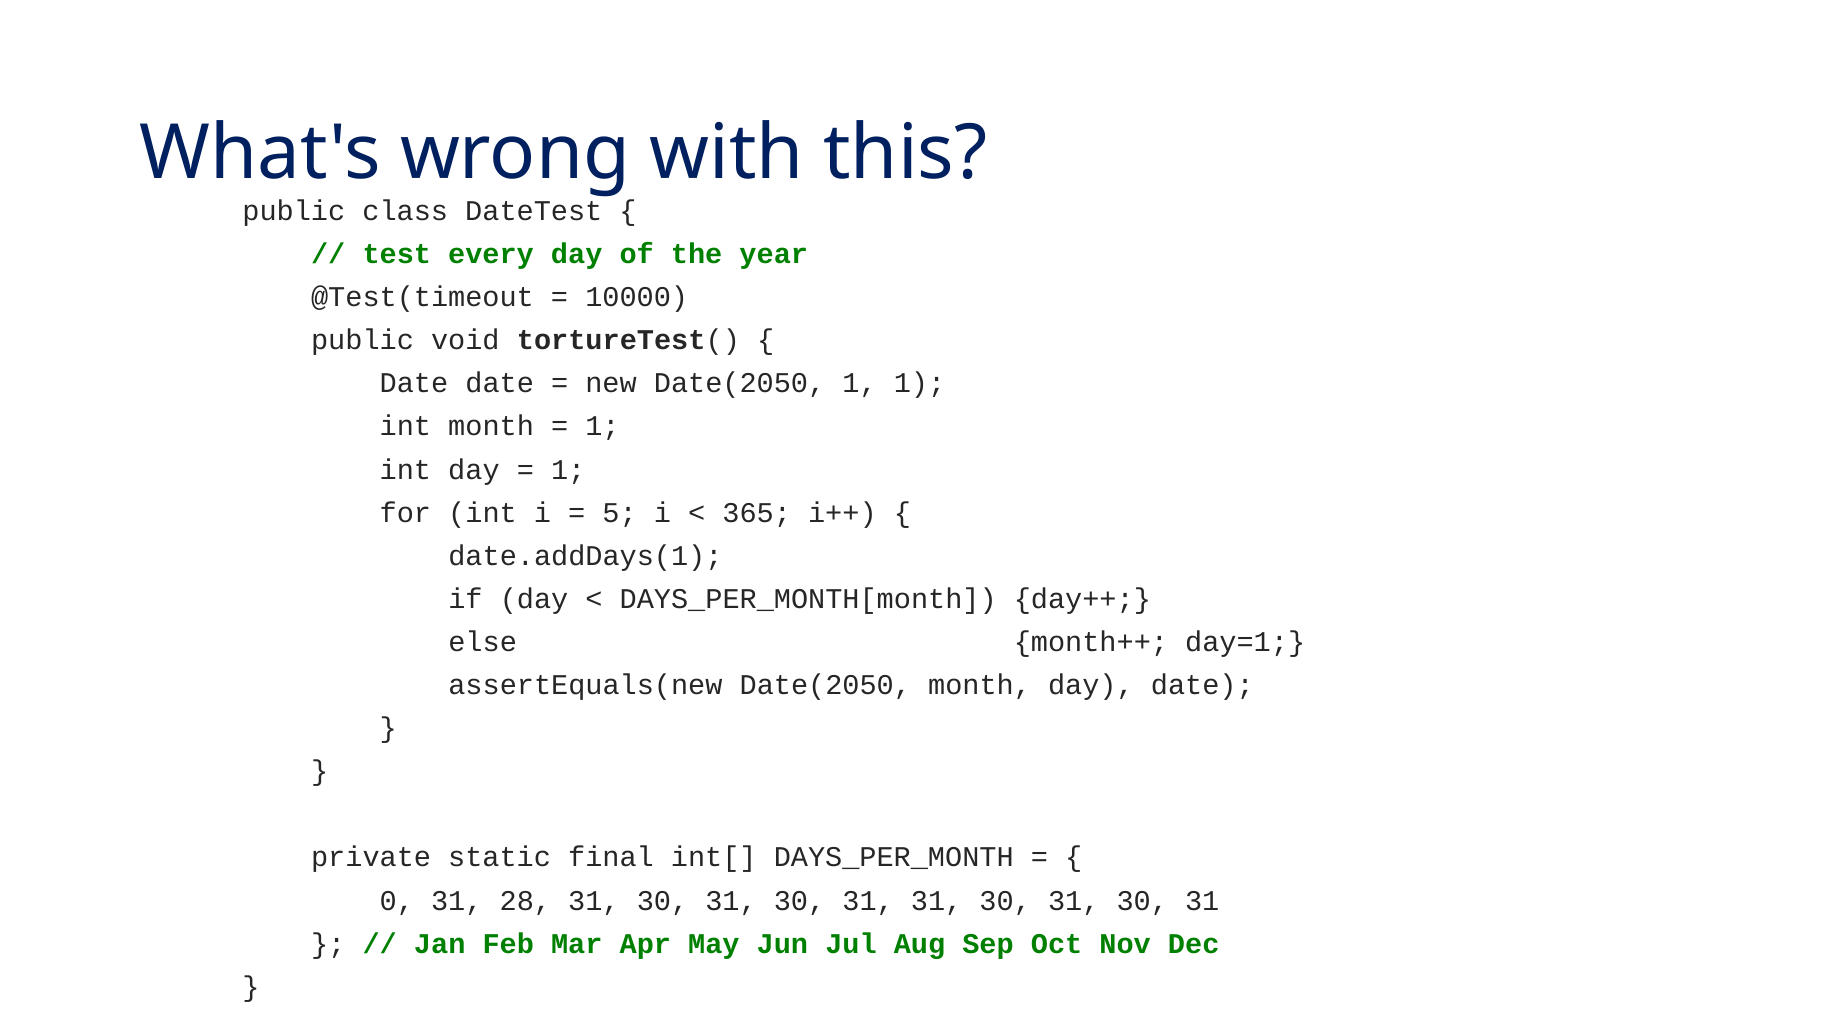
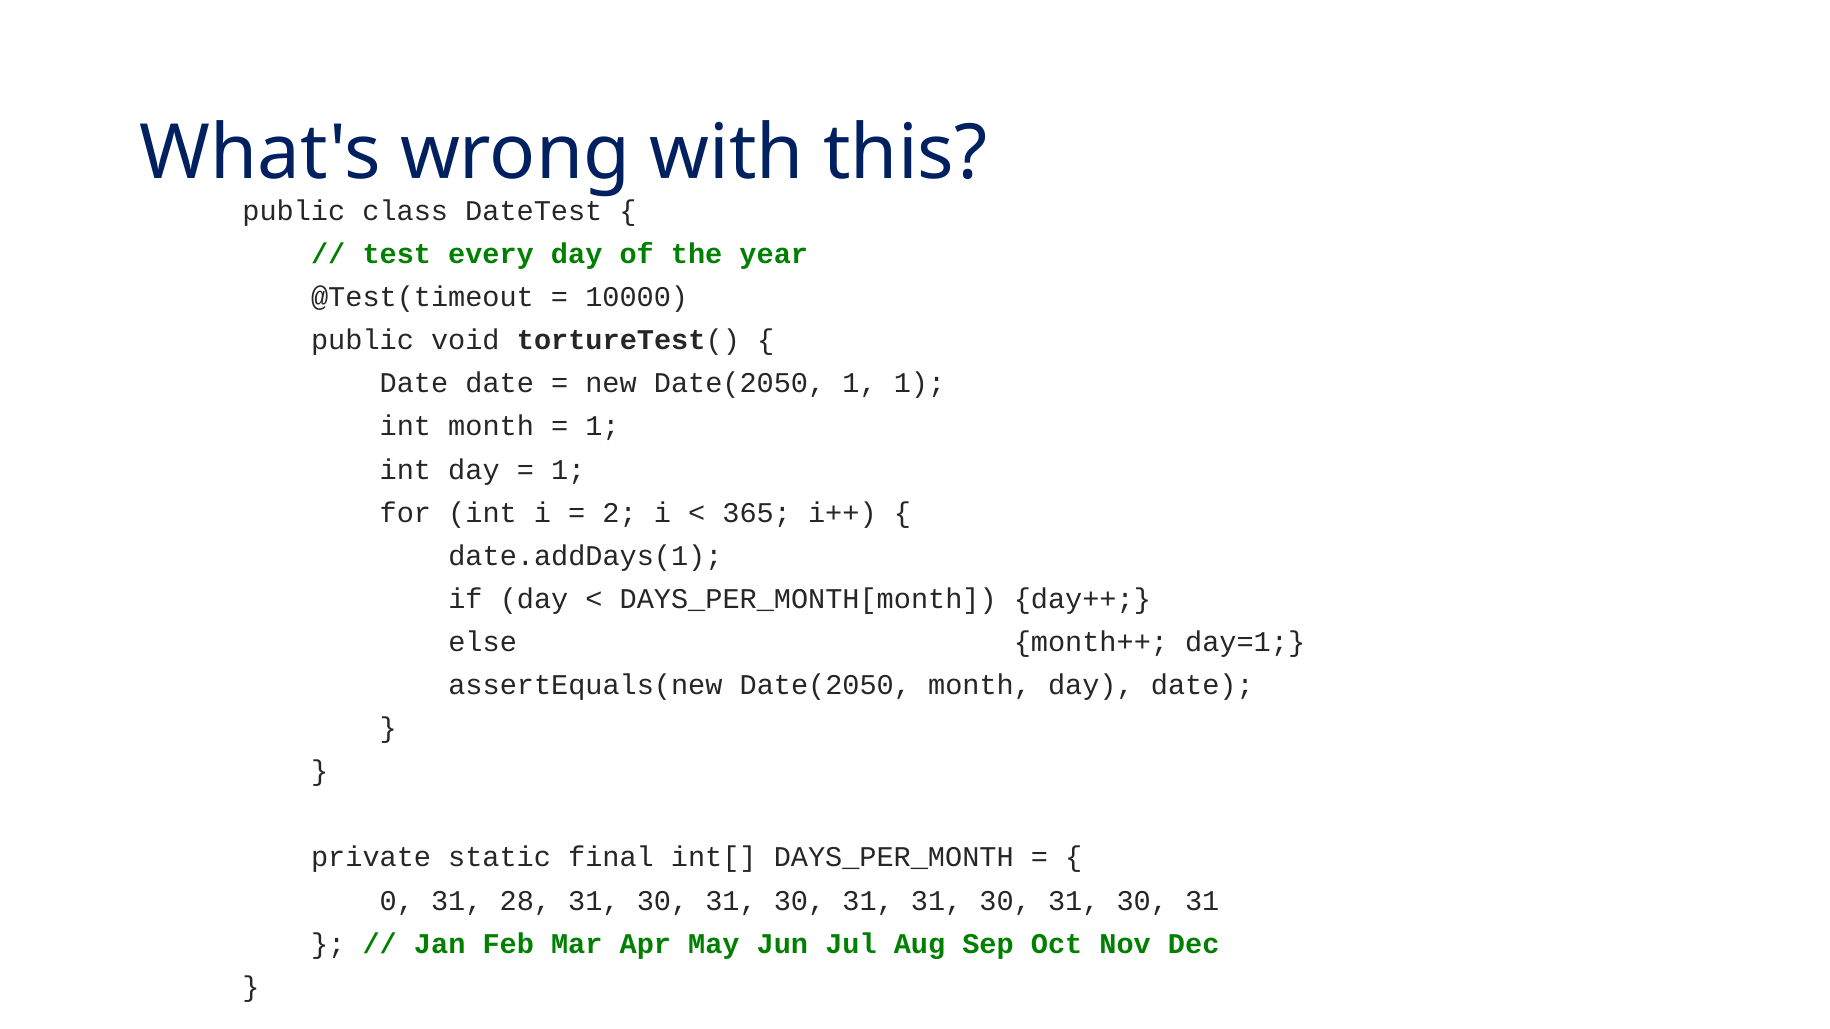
5: 5 -> 2
